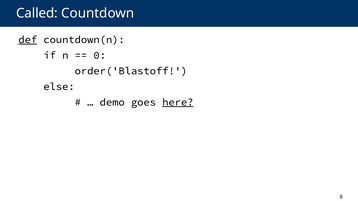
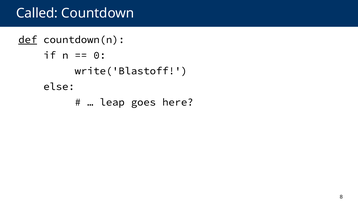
order('Blastoff: order('Blastoff -> write('Blastoff
demo: demo -> leap
here underline: present -> none
